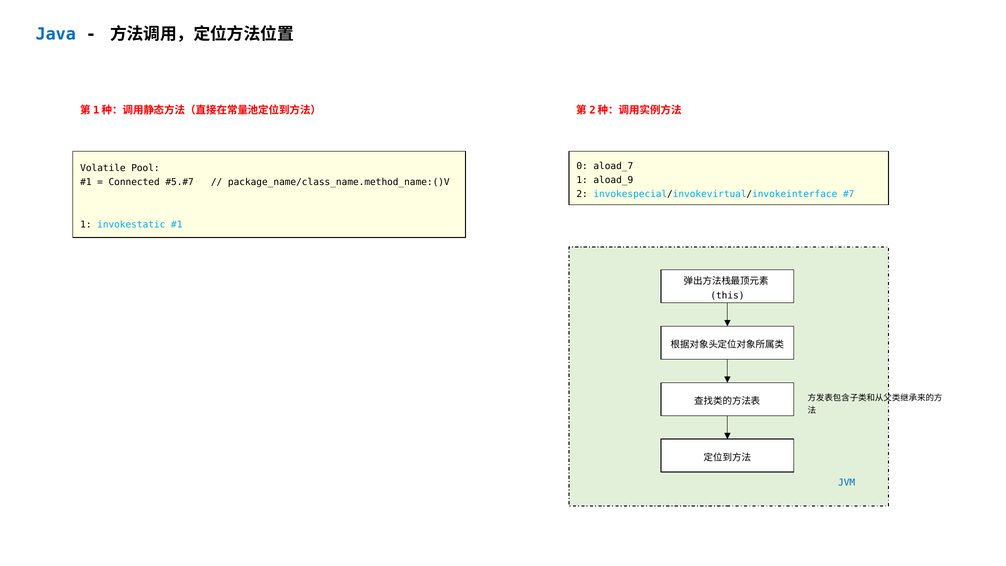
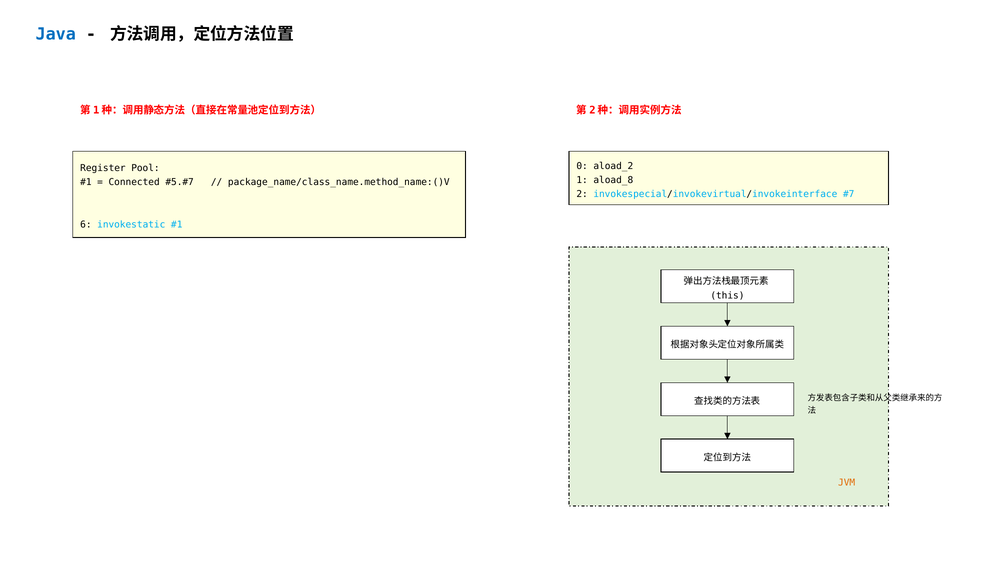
aload_7: aload_7 -> aload_2
Volatile: Volatile -> Register
aload_9: aload_9 -> aload_8
1 at (86, 225): 1 -> 6
JVM colour: blue -> orange
